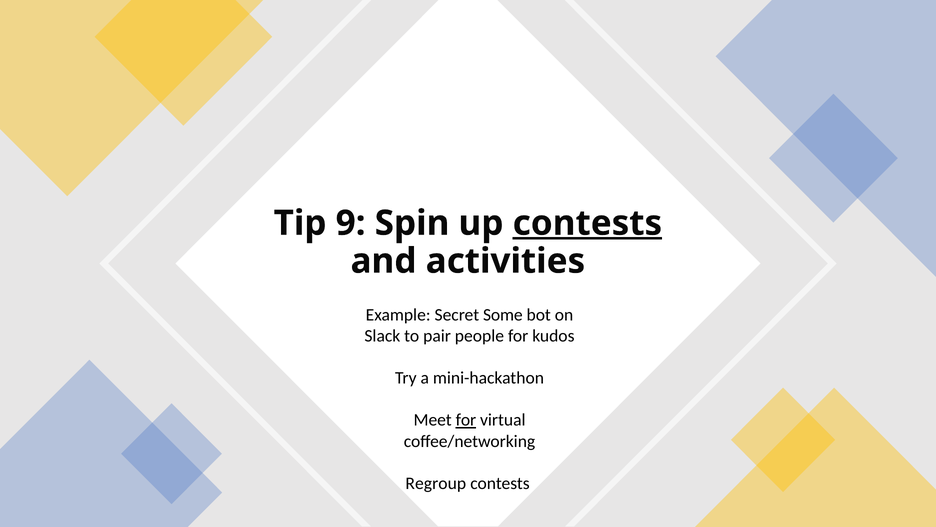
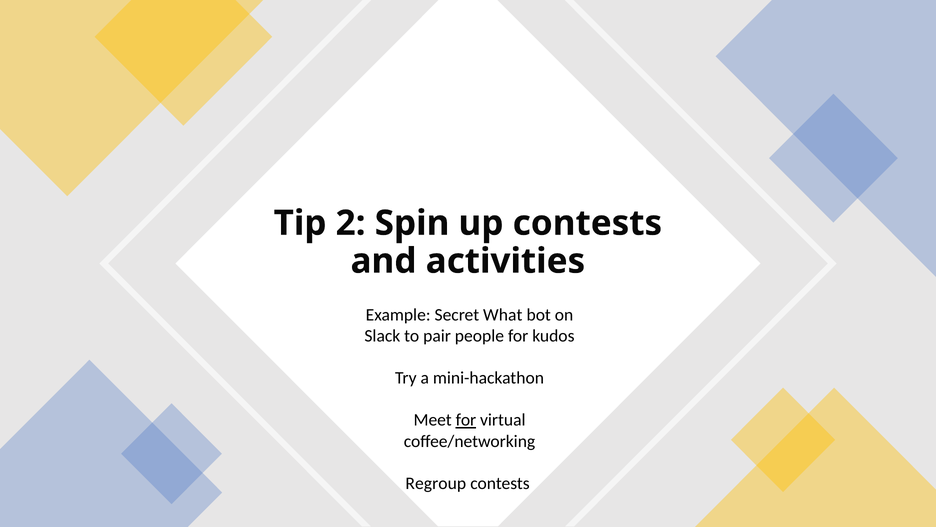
9: 9 -> 2
contests at (587, 223) underline: present -> none
Some: Some -> What
